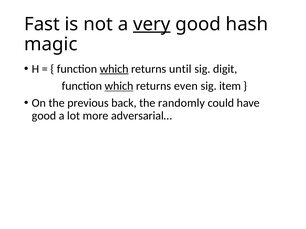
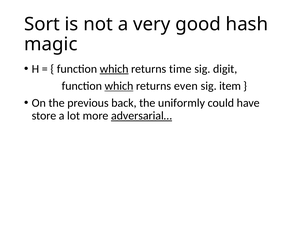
Fast: Fast -> Sort
very underline: present -> none
until: until -> time
randomly: randomly -> uniformly
good at (44, 116): good -> store
adversarial… underline: none -> present
